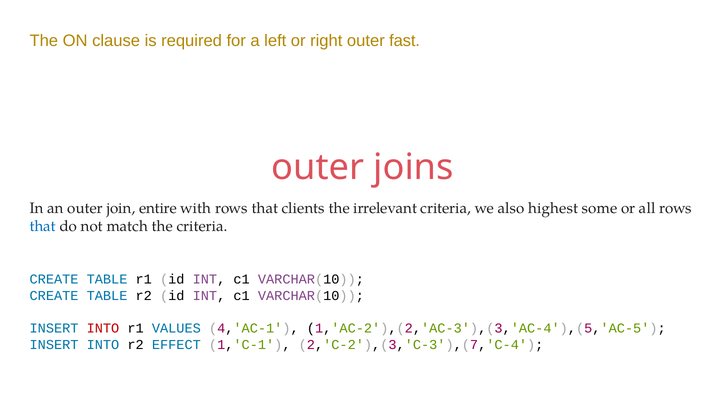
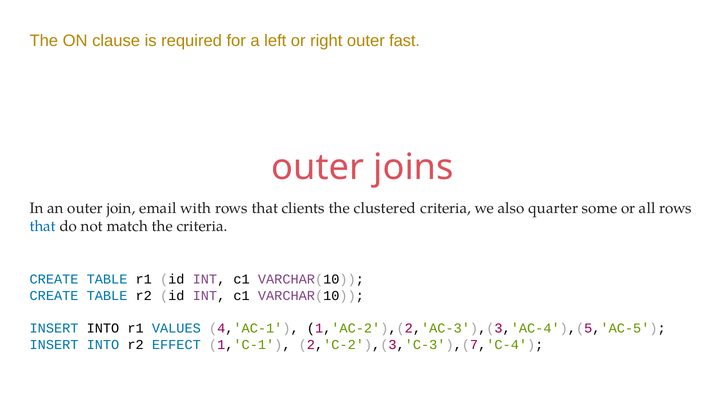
entire: entire -> email
irrelevant: irrelevant -> clustered
highest: highest -> quarter
INTO at (103, 328) colour: red -> black
